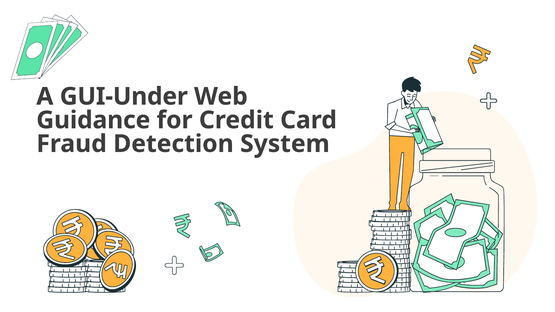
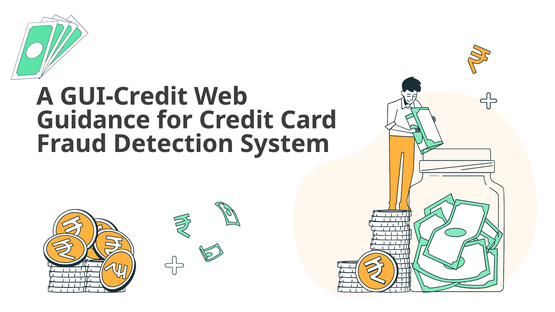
GUI-Under: GUI-Under -> GUI-Credit
